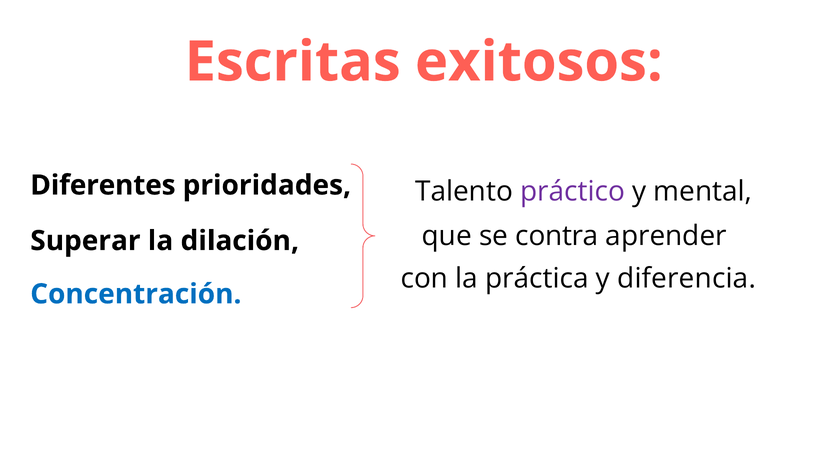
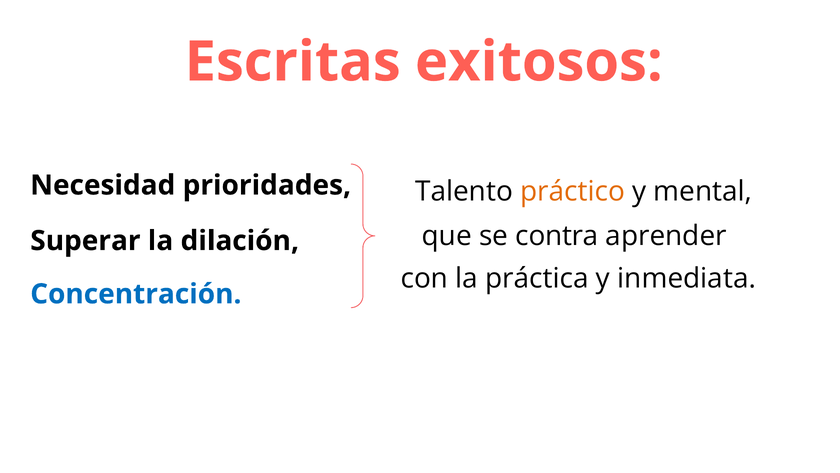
Diferentes: Diferentes -> Necesidad
práctico colour: purple -> orange
diferencia: diferencia -> inmediata
